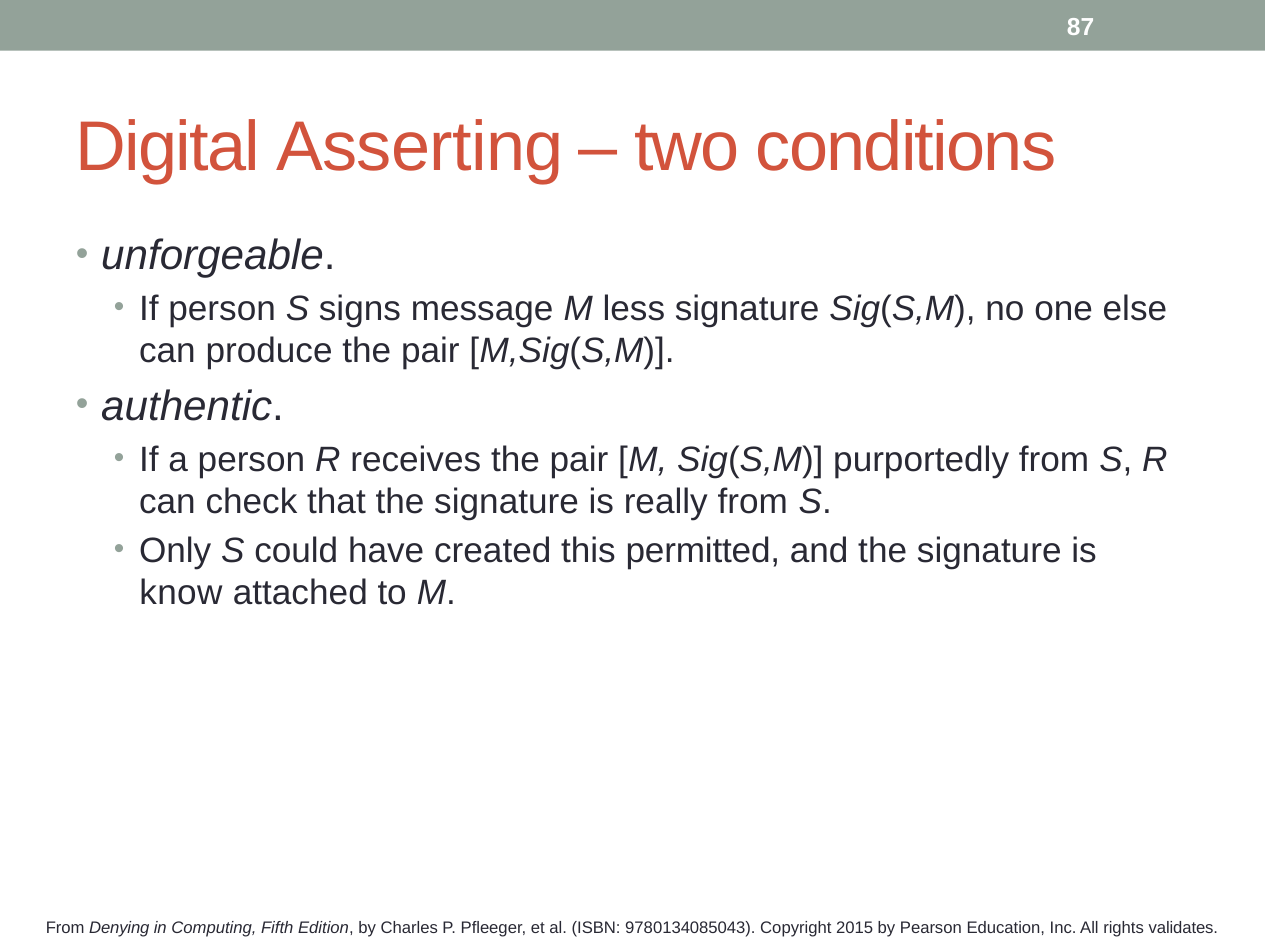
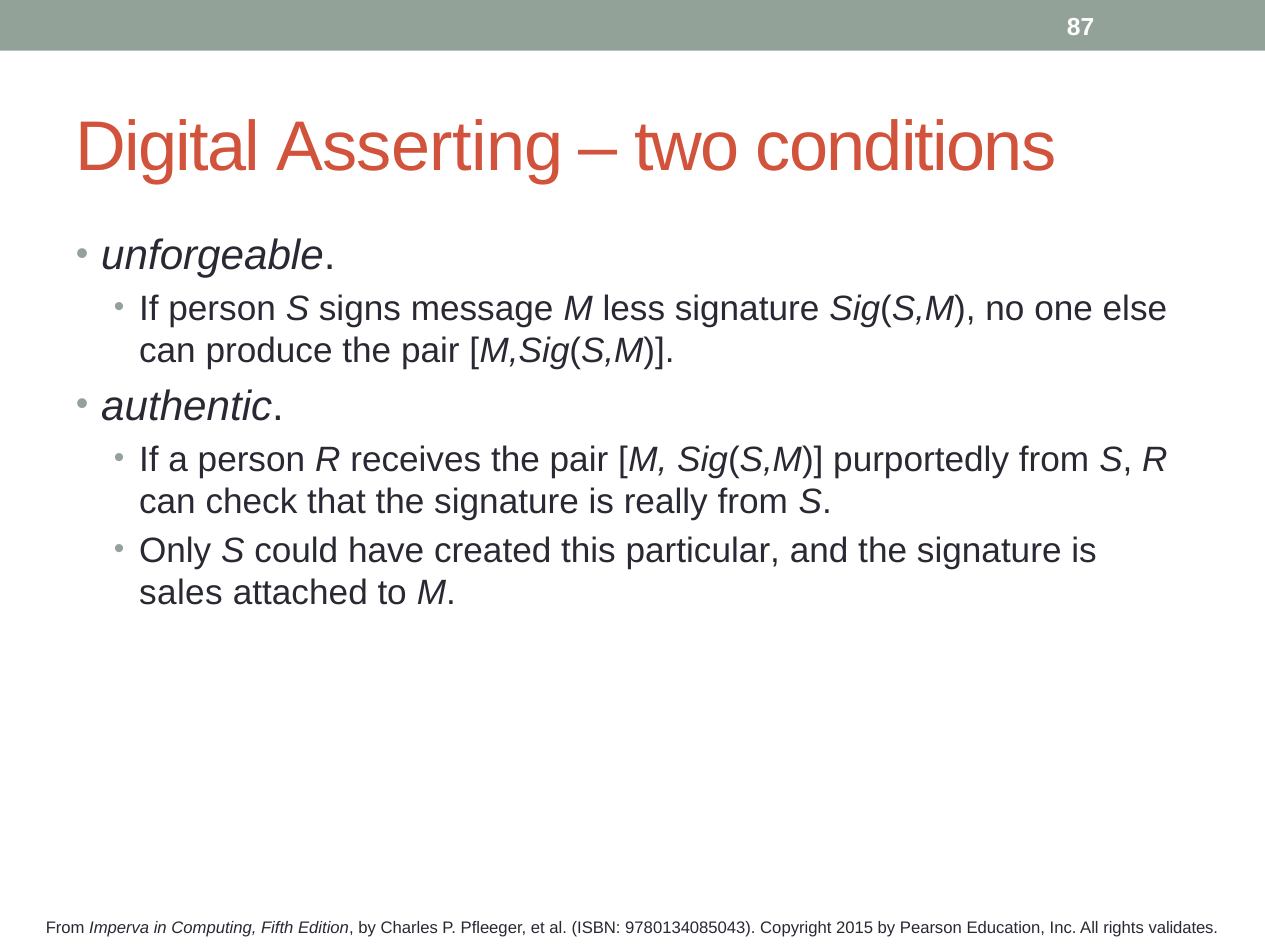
permitted: permitted -> particular
know: know -> sales
Denying: Denying -> Imperva
